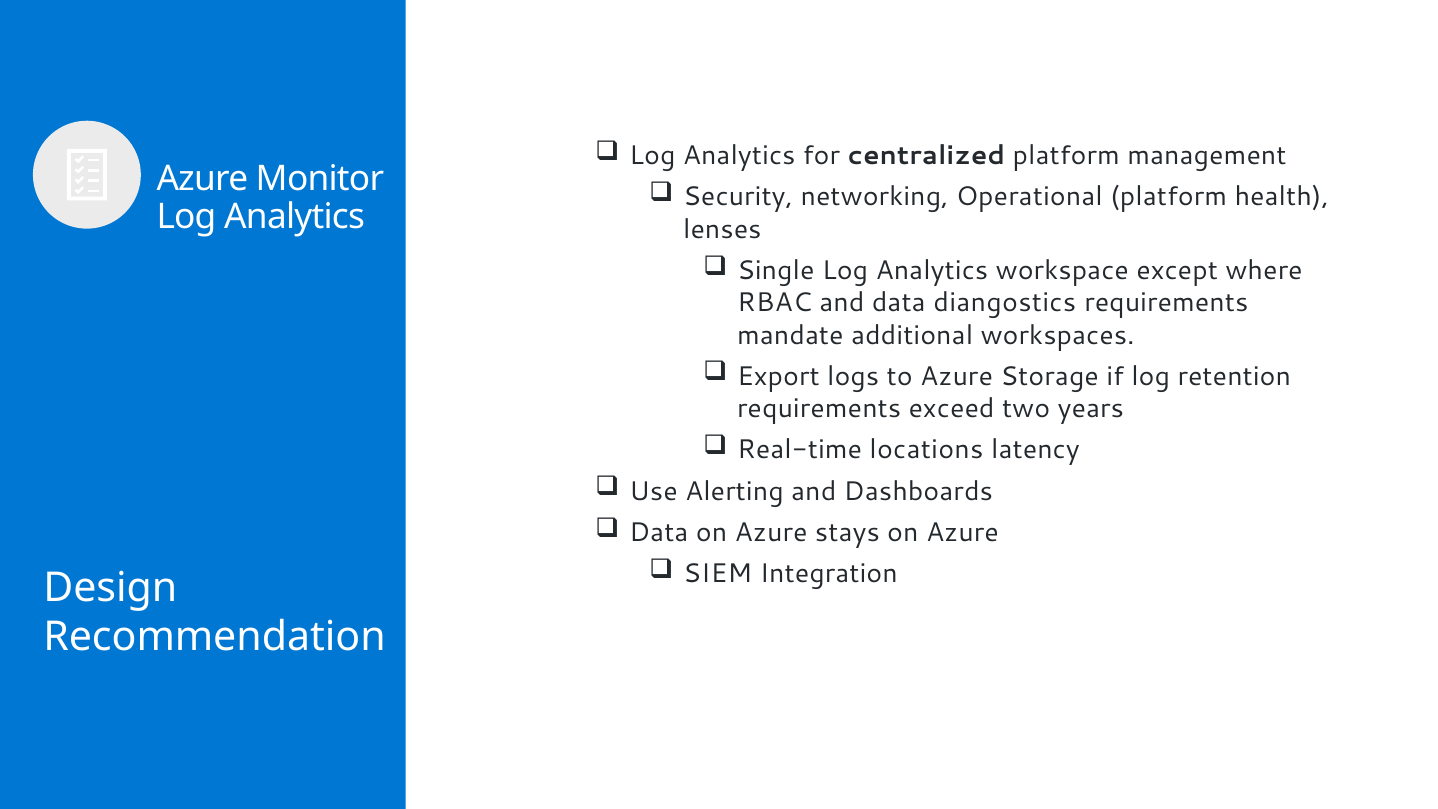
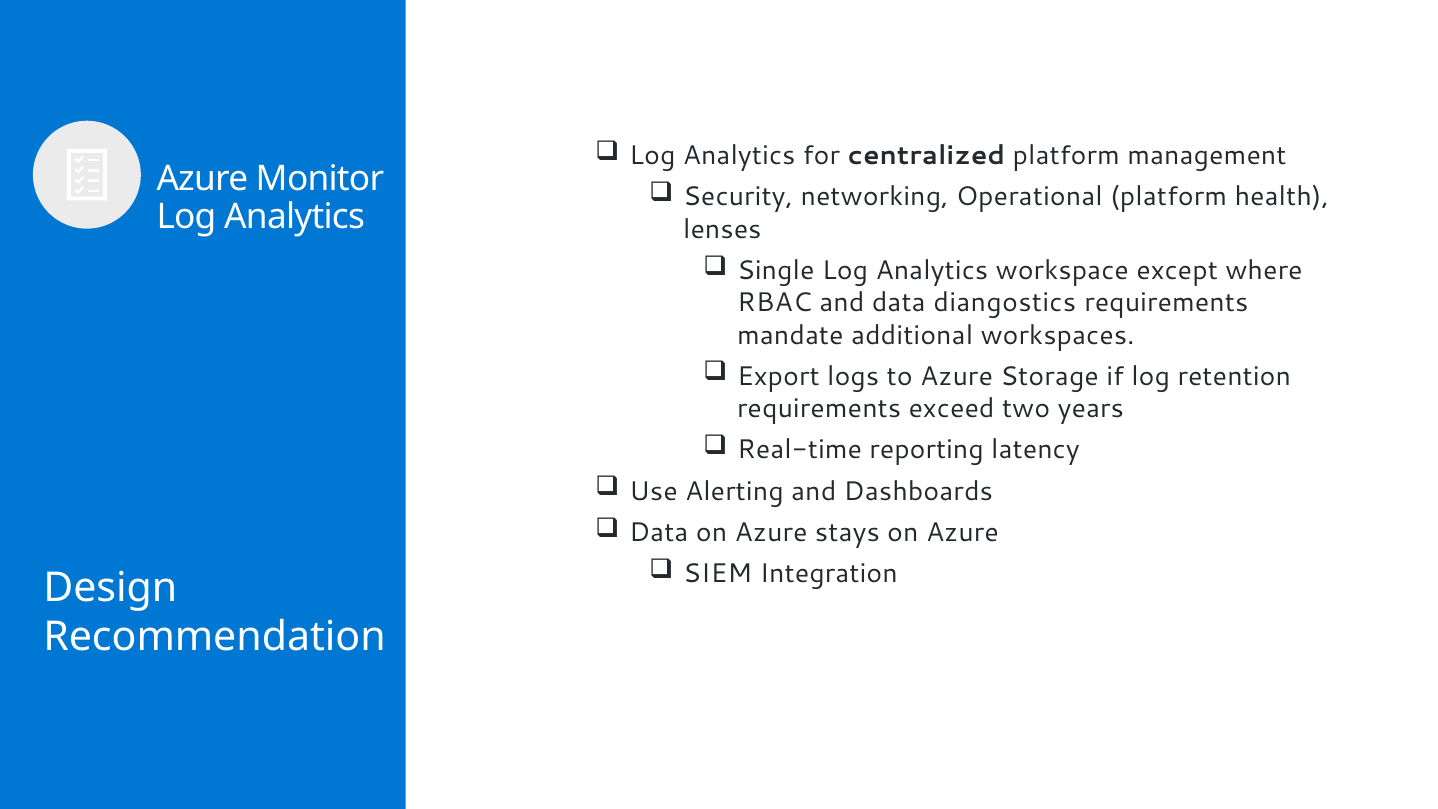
locations: locations -> reporting
